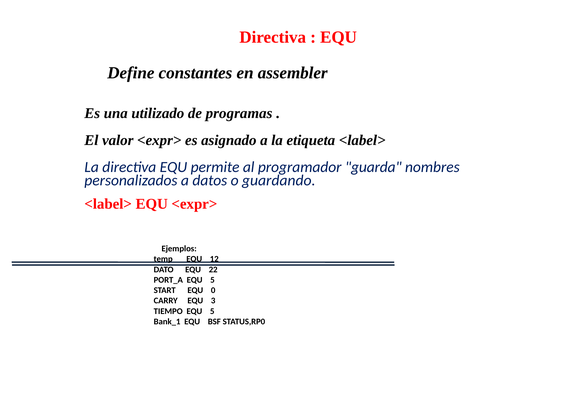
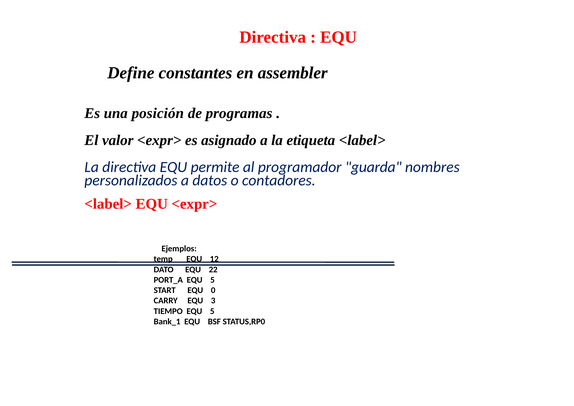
utilizado: utilizado -> posición
guardando: guardando -> contadores
